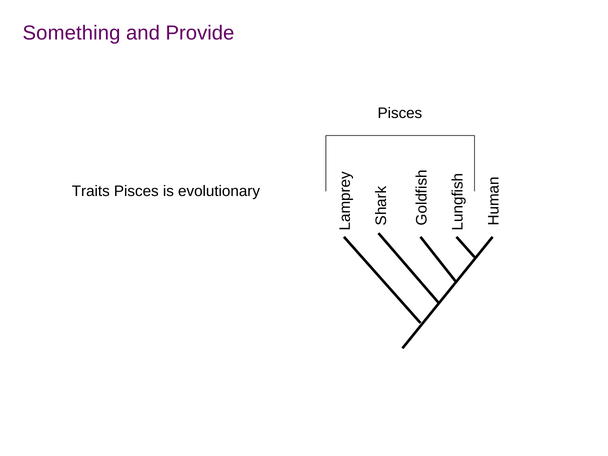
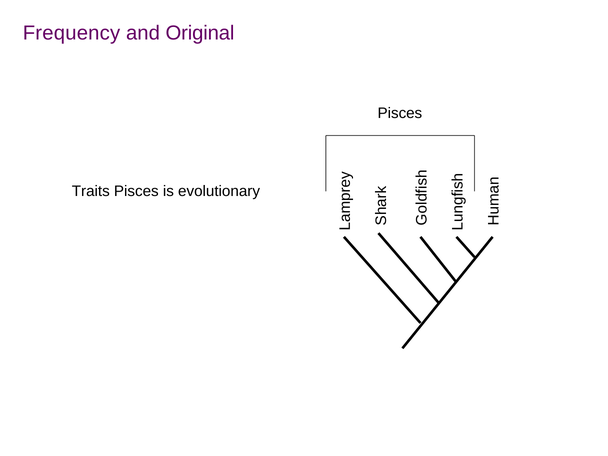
Something: Something -> Frequency
Provide: Provide -> Original
